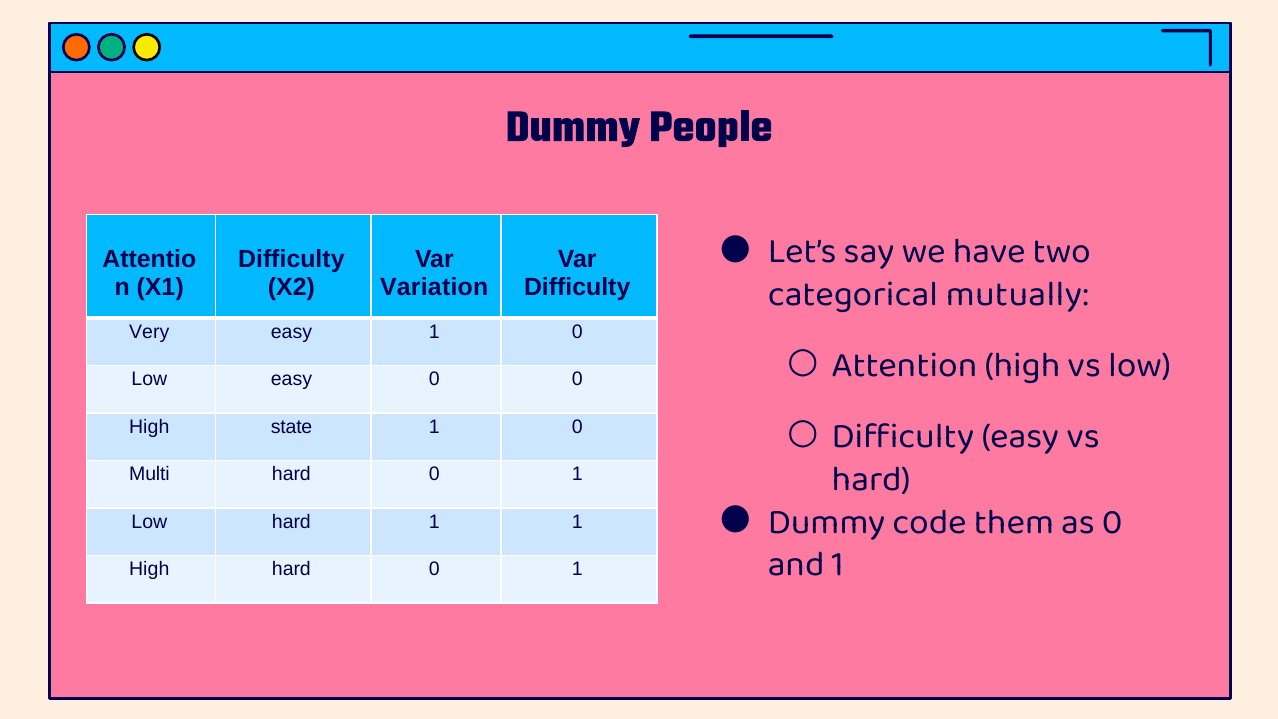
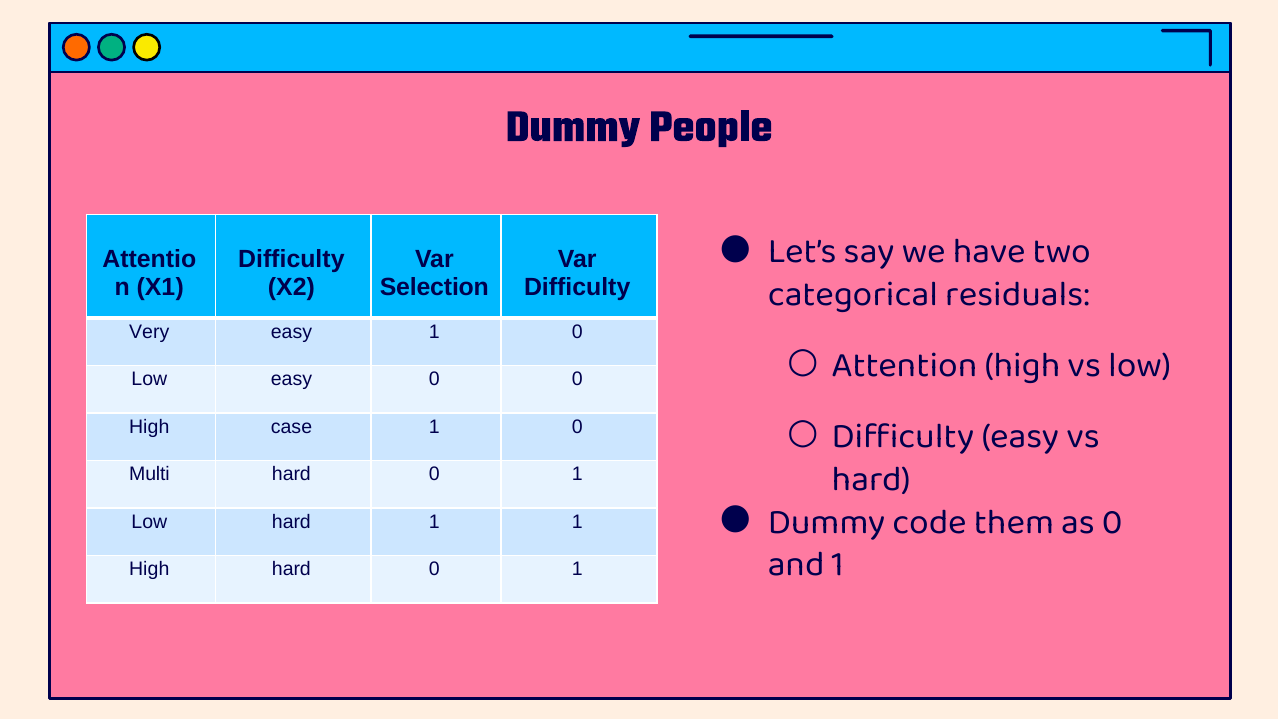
Variation: Variation -> Selection
mutually: mutually -> residuals
state: state -> case
